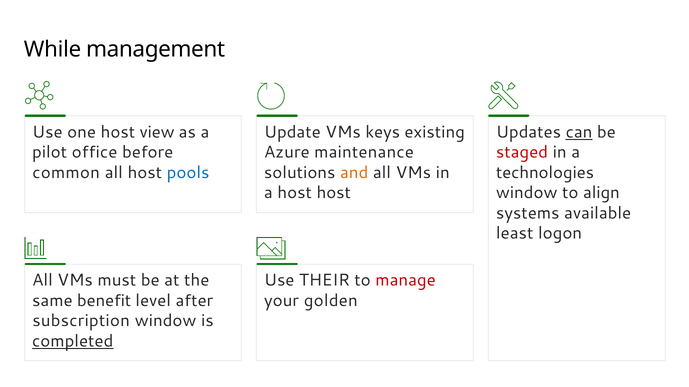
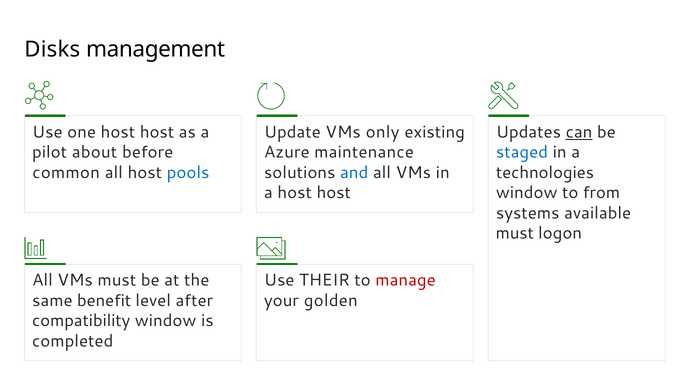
While: While -> Disks
one host view: view -> host
keys: keys -> only
office: office -> about
staged colour: red -> blue
and colour: orange -> blue
align: align -> from
least at (515, 234): least -> must
subscription: subscription -> compatibility
completed underline: present -> none
